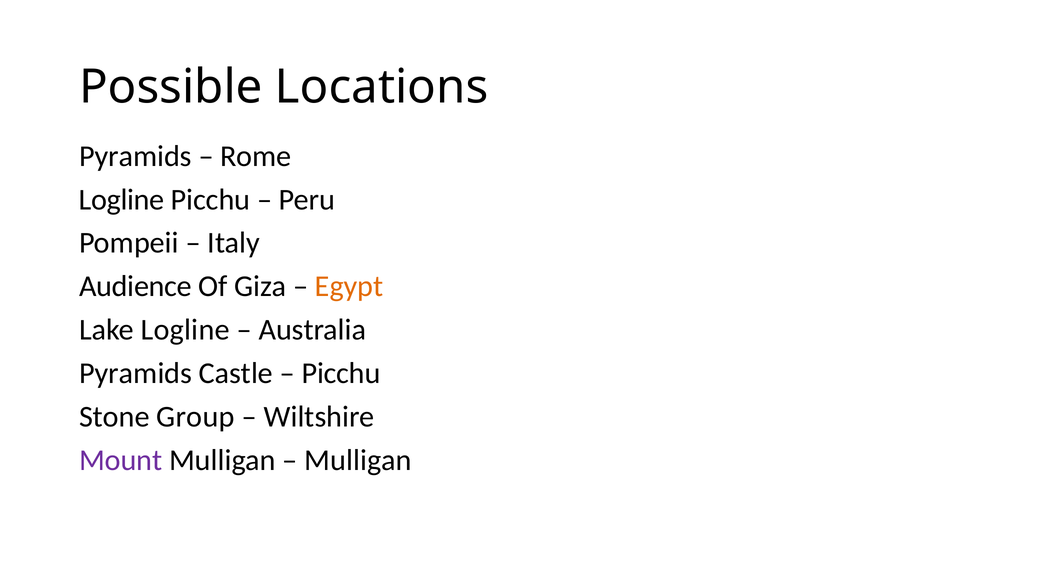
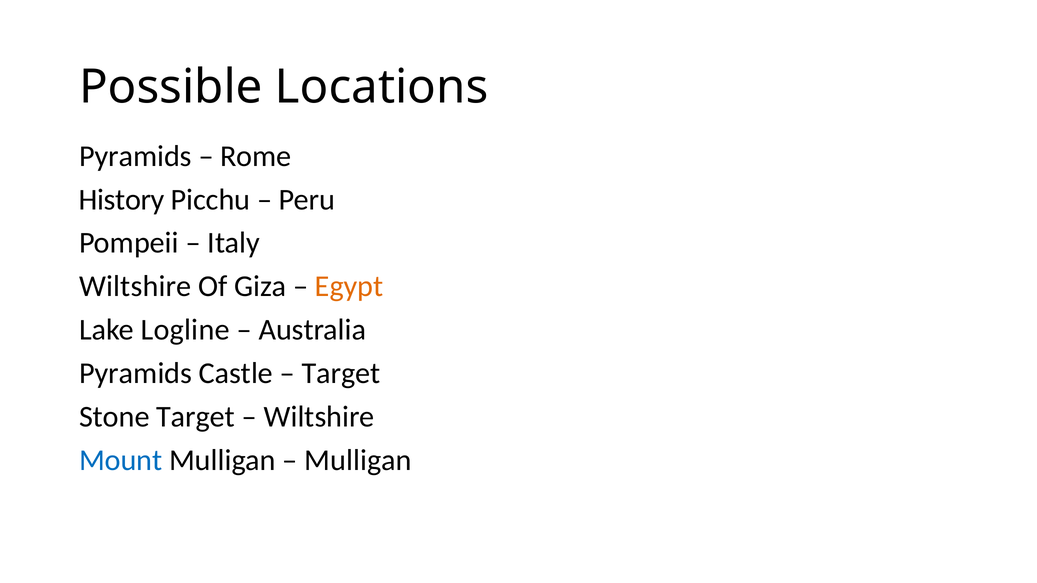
Logline at (122, 200): Logline -> History
Audience at (135, 287): Audience -> Wiltshire
Picchu at (341, 374): Picchu -> Target
Stone Group: Group -> Target
Mount colour: purple -> blue
